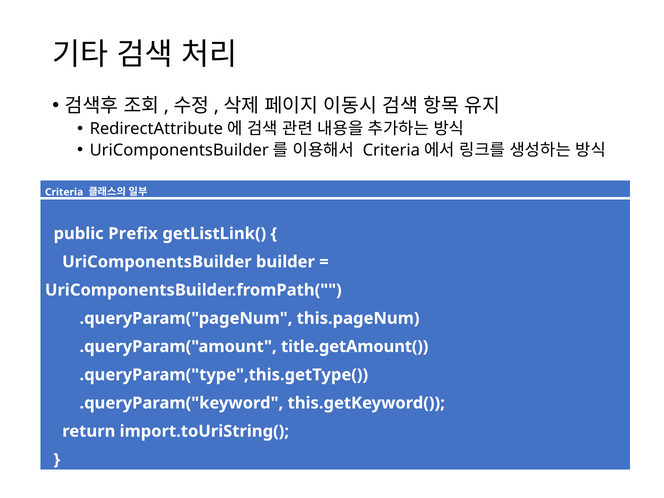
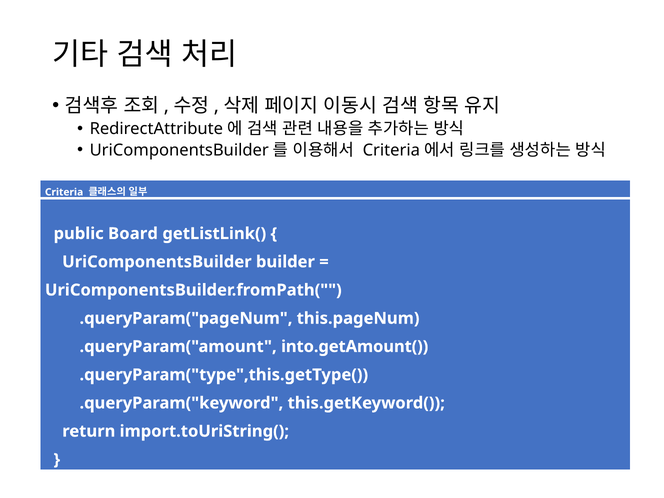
Prefix: Prefix -> Board
title.getAmount(: title.getAmount( -> into.getAmount(
